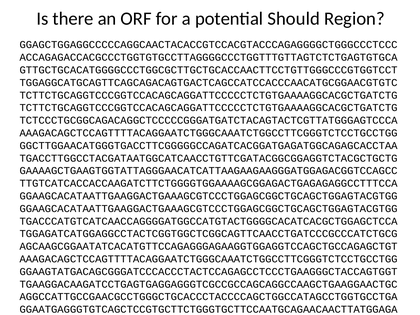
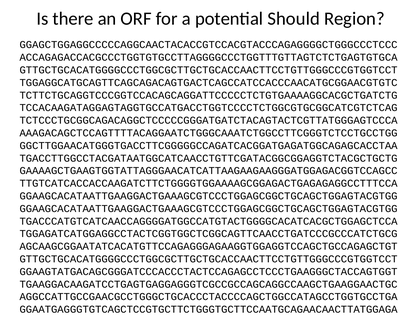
TCTTCTGCAGGTCCCGGTCCACAGCAGGATTCCCCCTCTGTGAAAAGGCACGCTGATCTG at (209, 108): TCTTCTGCAGGTCCCGGTCCACAGCAGGATTCCCCCTCTGTGAAAAGGCACGCTGATCTG -> TCCACAAGATAGGAGTAGGTGCCATGACCTGGTCCCCTCTGGCGTGCGGCATCGTCTCAG
AAAGACAGCTCCAGTTTTACAGGAATCTGGGCAAATCTGGCCTTCGGGTCTCCTGCCTGG at (209, 259): AAAGACAGCTCCAGTTTTACAGGAATCTGGGCAAATCTGGCCTTCGGGTCTCCTGCCTGG -> GTTGCTGCACATGGGGCCCTGGCGCTTGCTGCACCAACTTCCTGTTGGGCCCGTGGTCCT
